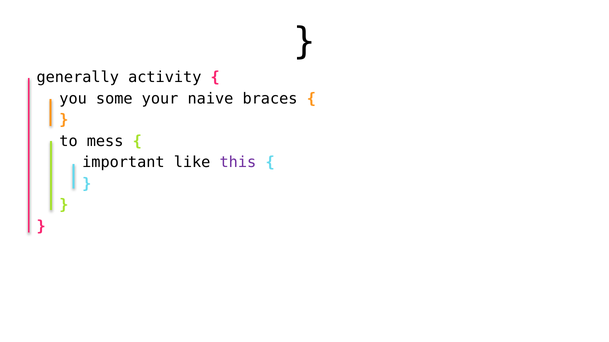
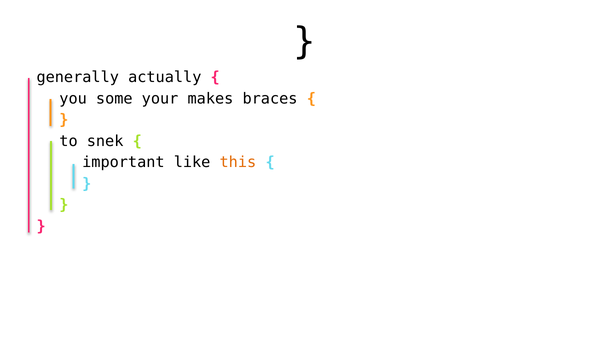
activity: activity -> actually
naive: naive -> makes
mess: mess -> snek
this colour: purple -> orange
